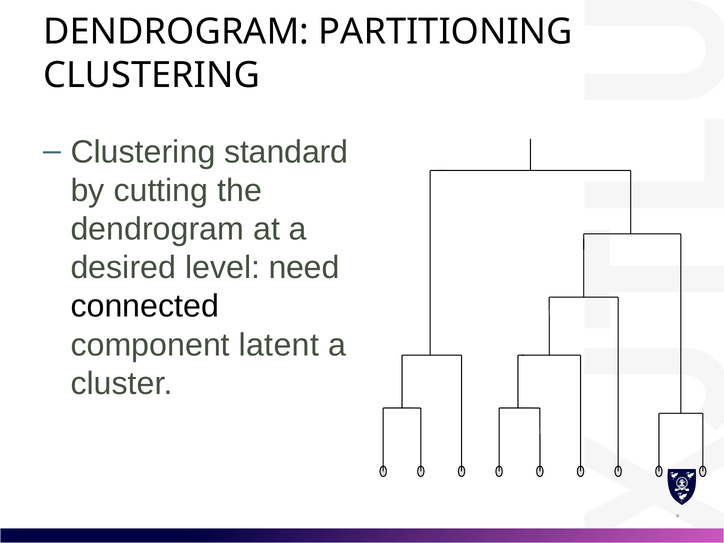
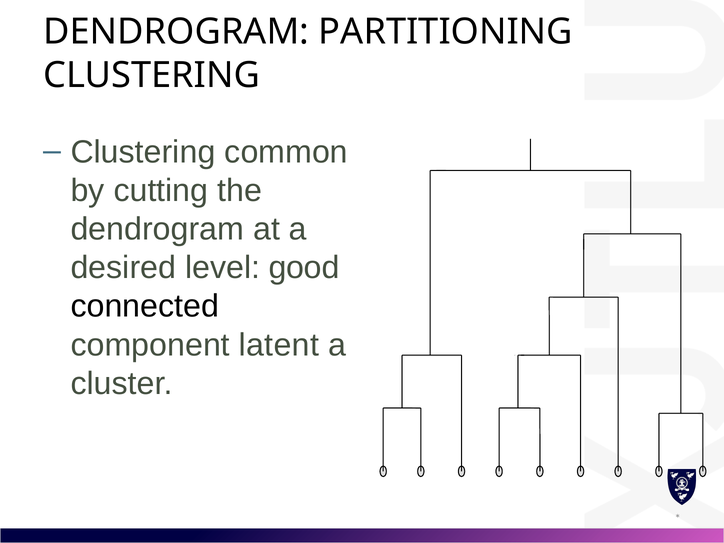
standard: standard -> common
need: need -> good
